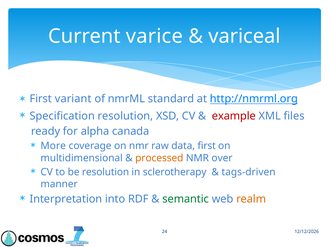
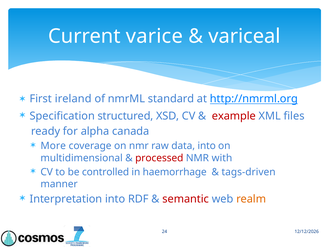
variant: variant -> ireland
Specification resolution: resolution -> structured
data first: first -> into
processed colour: orange -> red
over: over -> with
be resolution: resolution -> controlled
sclerotherapy: sclerotherapy -> haemorrhage
semantic colour: green -> red
